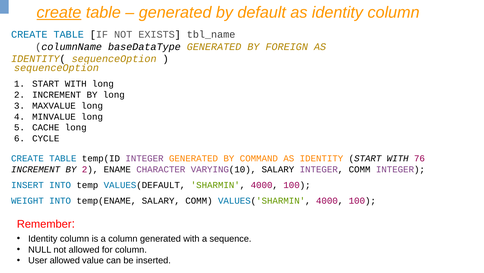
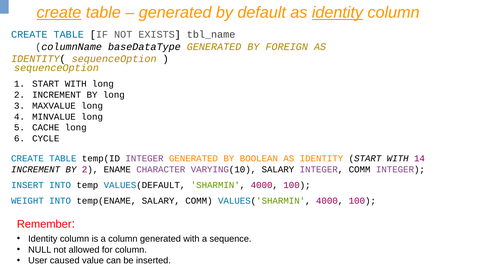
identity at (337, 13) underline: none -> present
COMMAND: COMMAND -> BOOLEAN
76: 76 -> 14
User allowed: allowed -> caused
